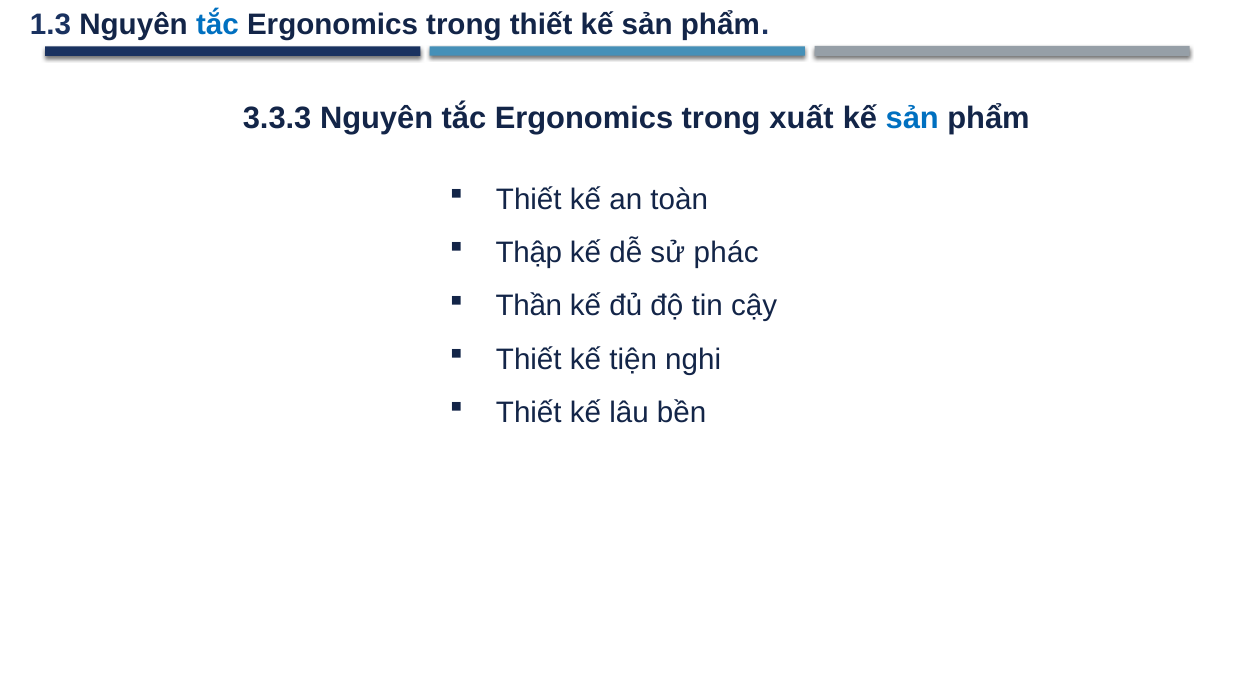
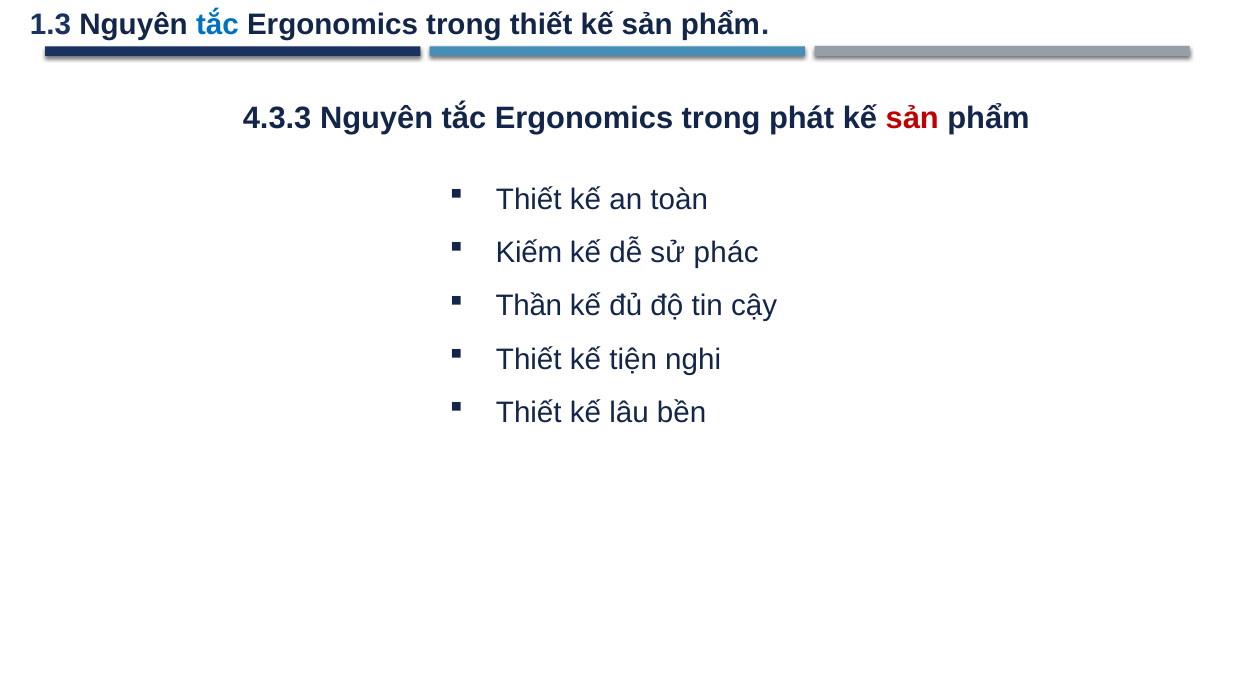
3.3.3: 3.3.3 -> 4.3.3
xuất: xuất -> phát
sản at (912, 119) colour: blue -> red
Thập: Thập -> Kiếm
